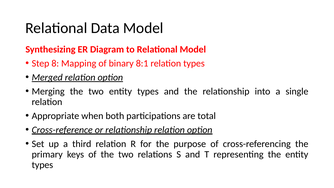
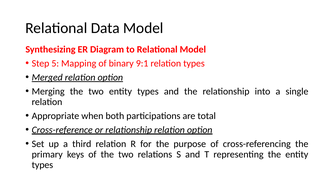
8: 8 -> 5
8:1: 8:1 -> 9:1
